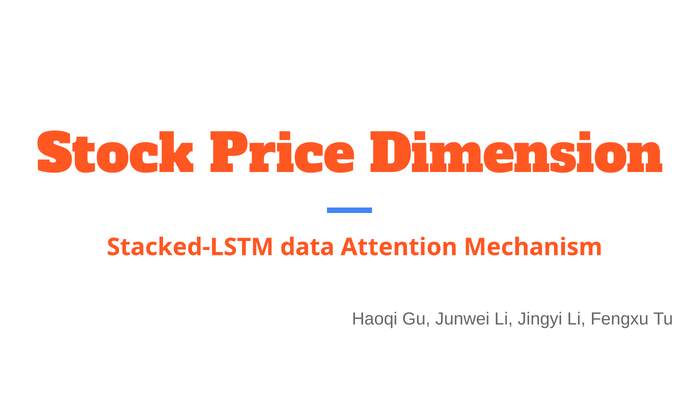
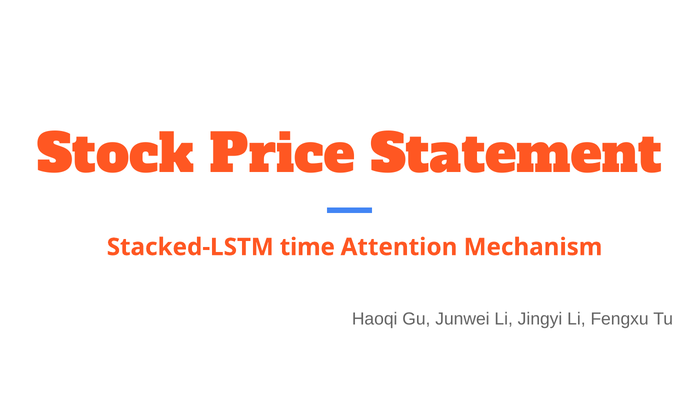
Dimension: Dimension -> Statement
data: data -> time
